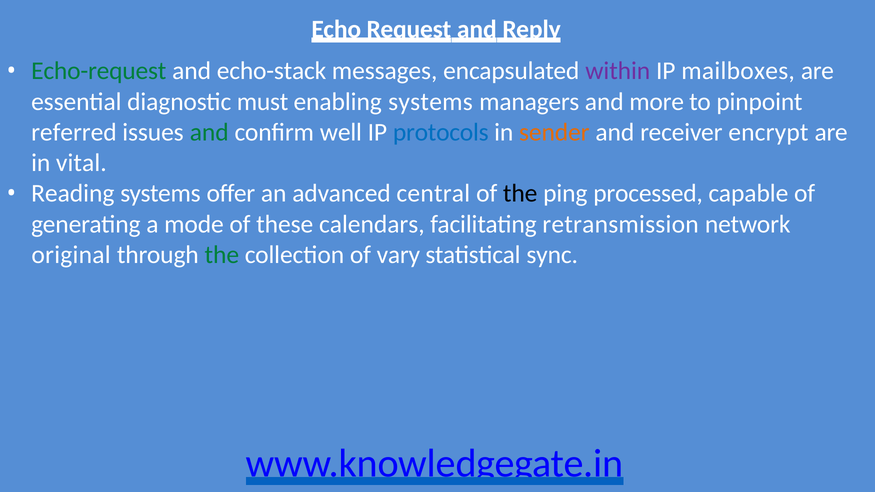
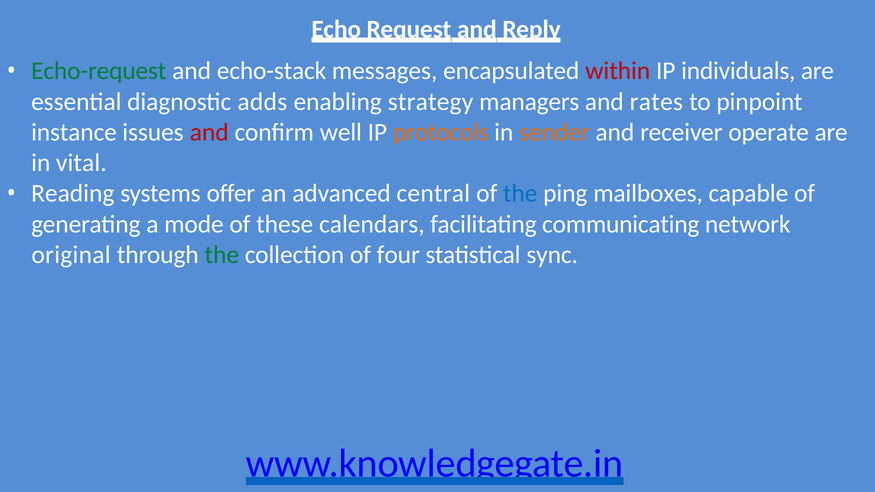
within colour: purple -> red
mailboxes: mailboxes -> individuals
must: must -> adds
enabling systems: systems -> strategy
more: more -> rates
referred: referred -> instance
and at (209, 132) colour: green -> red
protocols colour: blue -> orange
encrypt: encrypt -> operate
the at (520, 194) colour: black -> blue
processed: processed -> mailboxes
retransmission: retransmission -> communicating
vary: vary -> four
